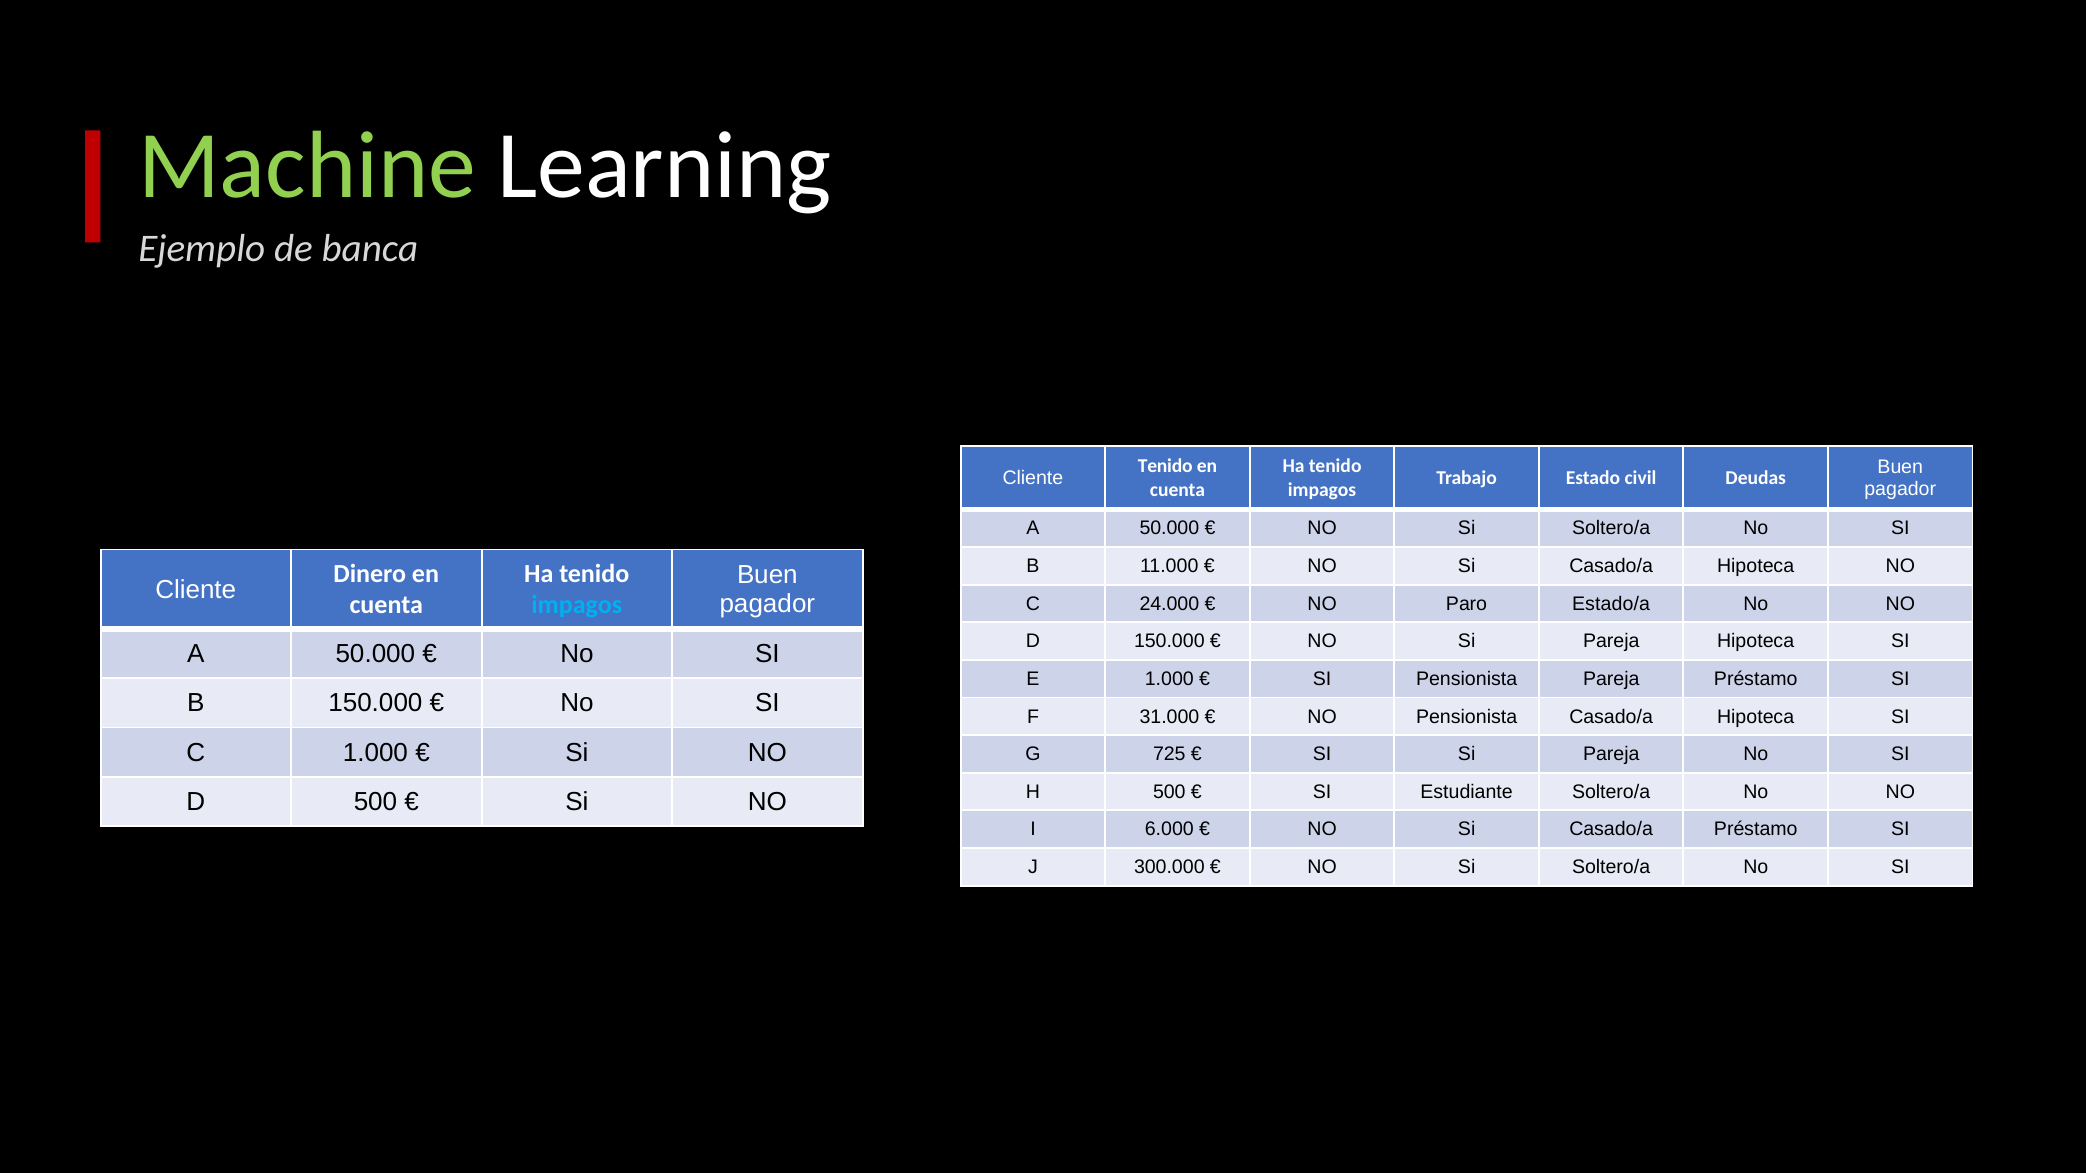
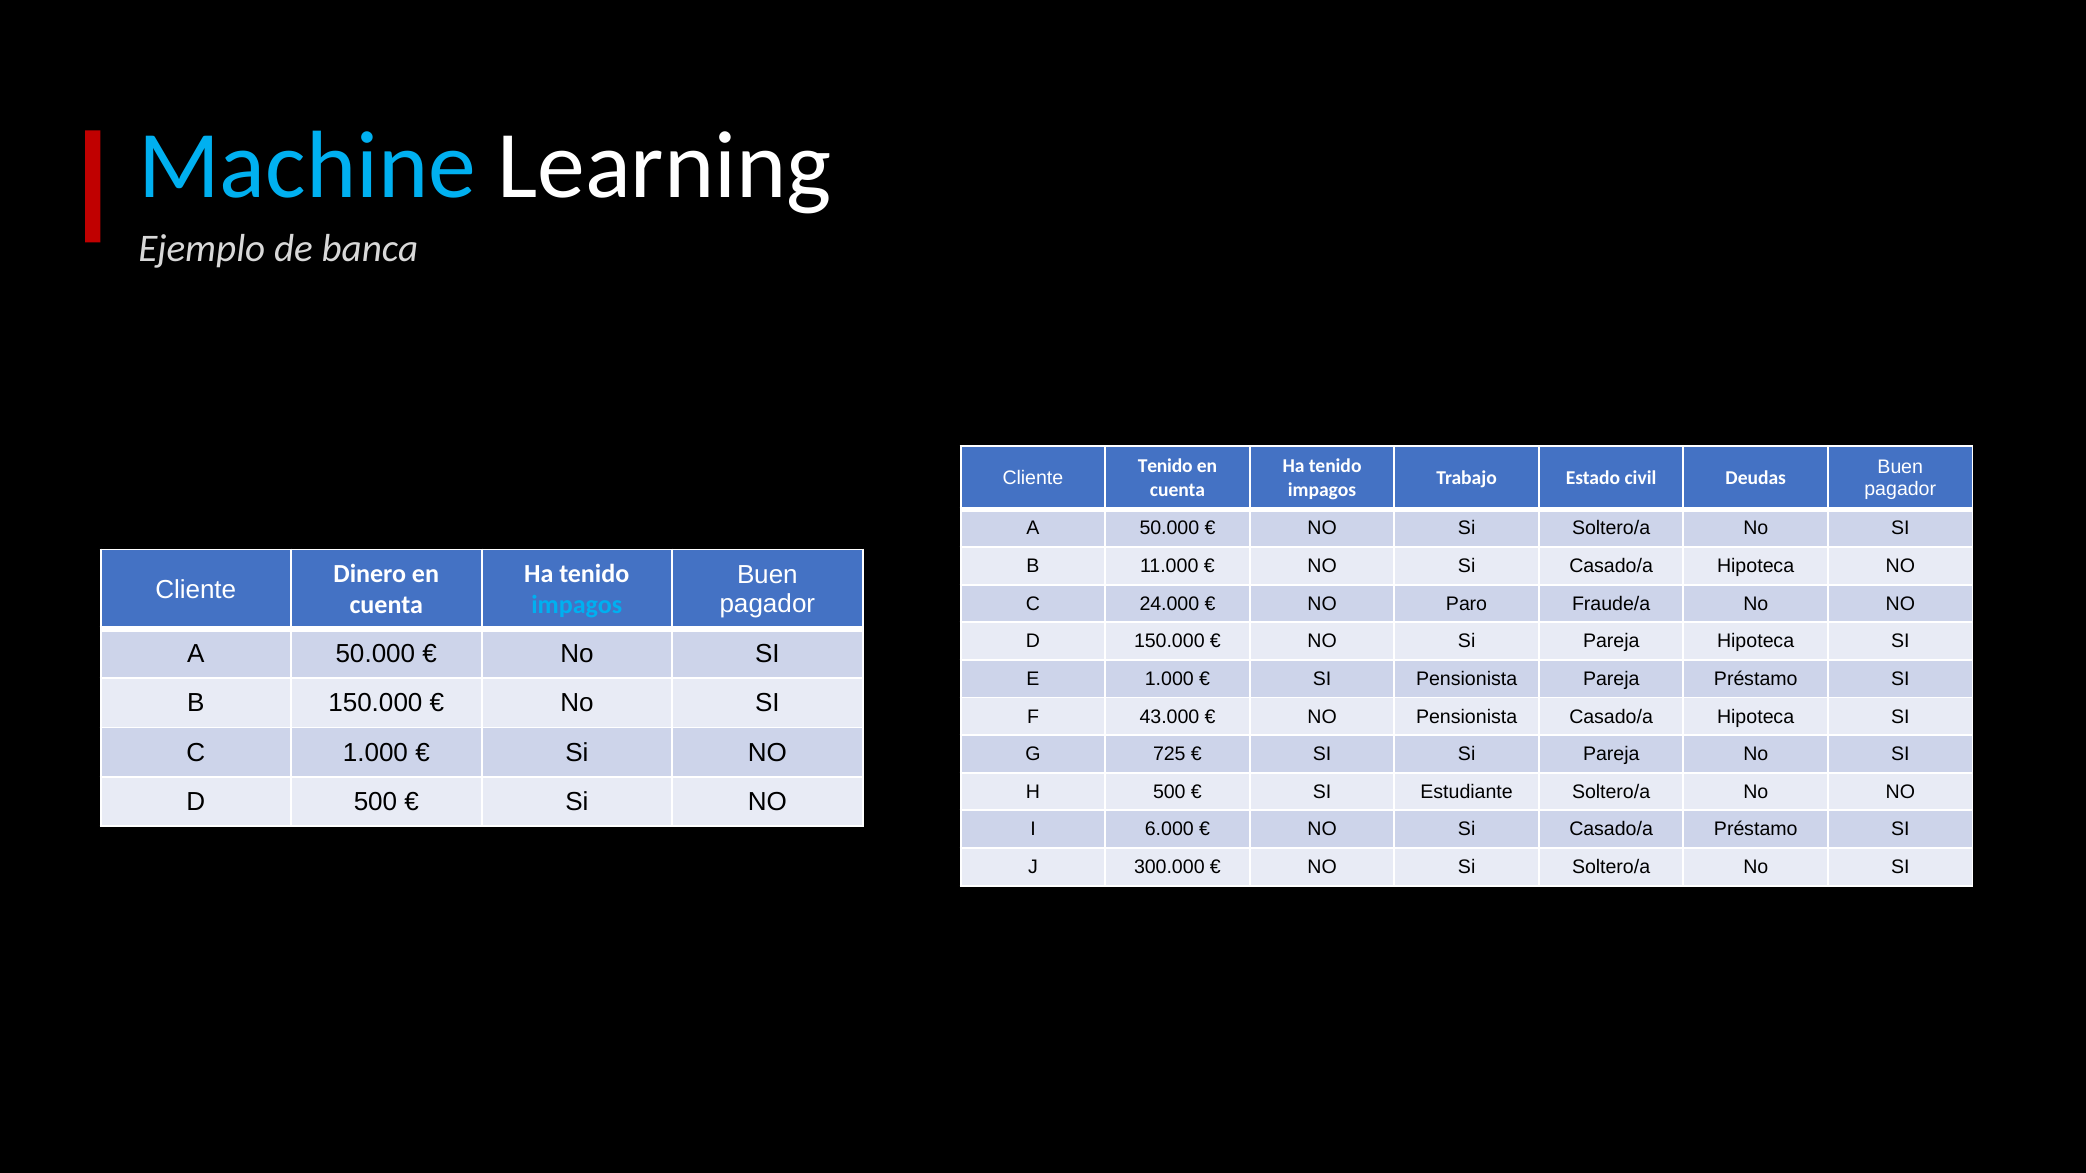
Machine colour: light green -> light blue
Estado/a: Estado/a -> Fraude/a
31.000: 31.000 -> 43.000
